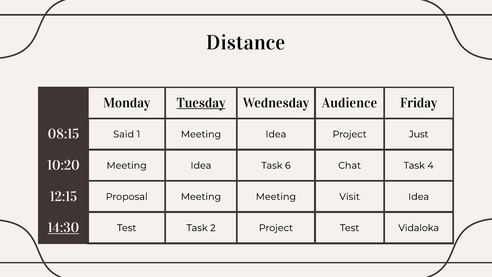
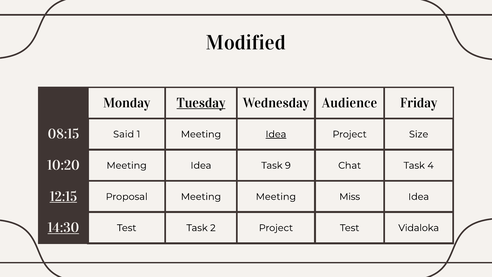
Distance: Distance -> Modified
Idea at (276, 134) underline: none -> present
Just: Just -> Size
6: 6 -> 9
12:15 underline: none -> present
Visit: Visit -> Miss
